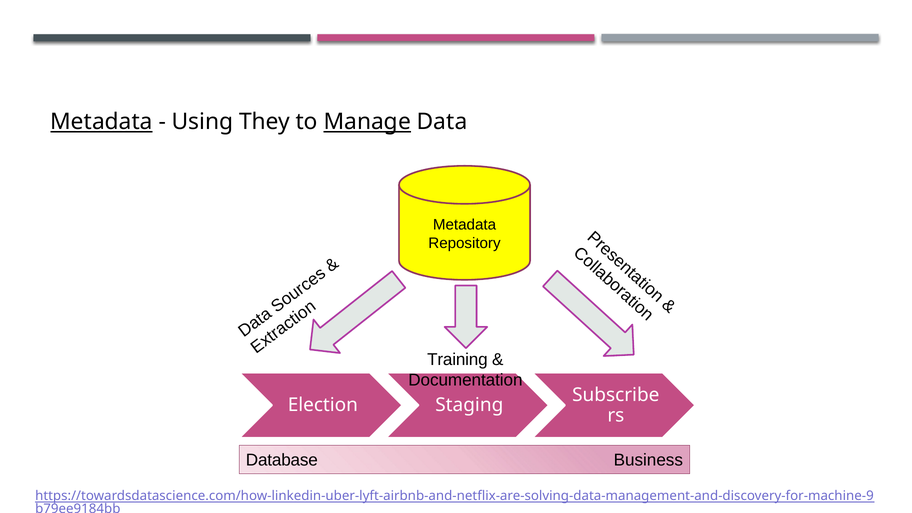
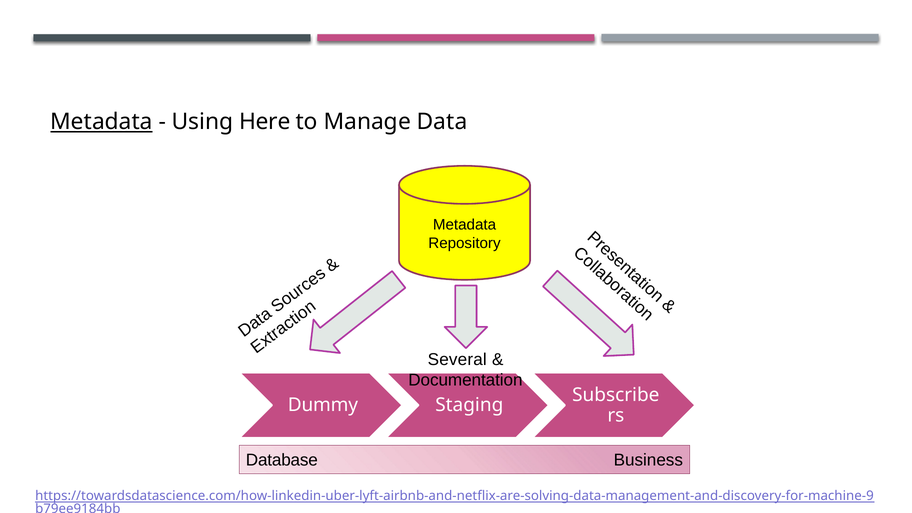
They: They -> Here
Manage underline: present -> none
Training: Training -> Several
Election: Election -> Dummy
